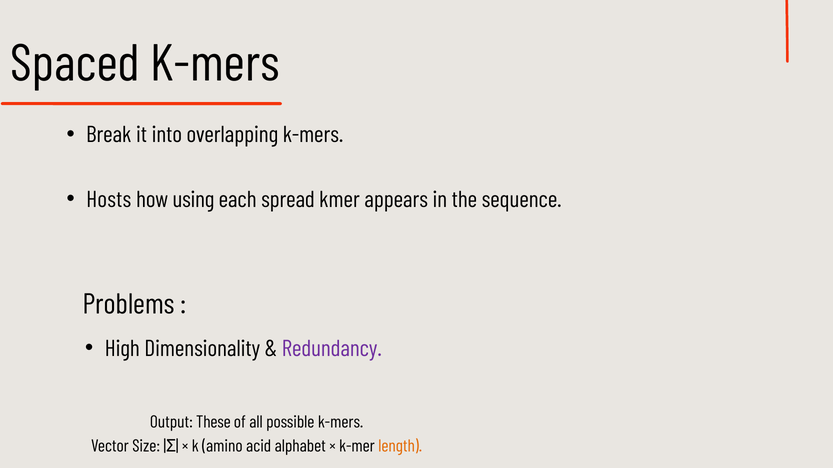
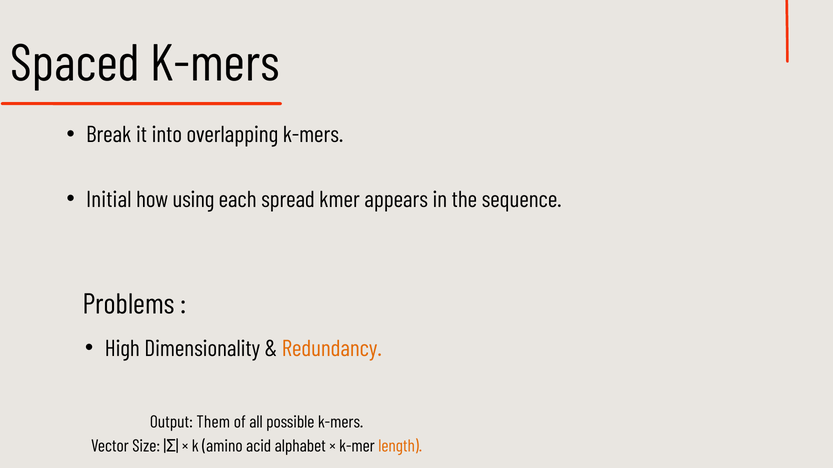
Hosts: Hosts -> Initial
Redundancy colour: purple -> orange
These: These -> Them
